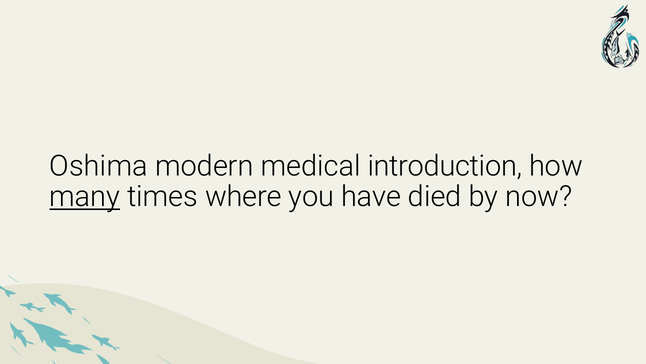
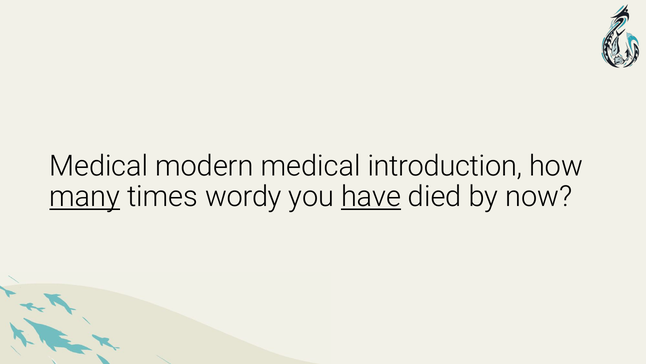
Oshima at (99, 166): Oshima -> Medical
where: where -> wordy
have underline: none -> present
